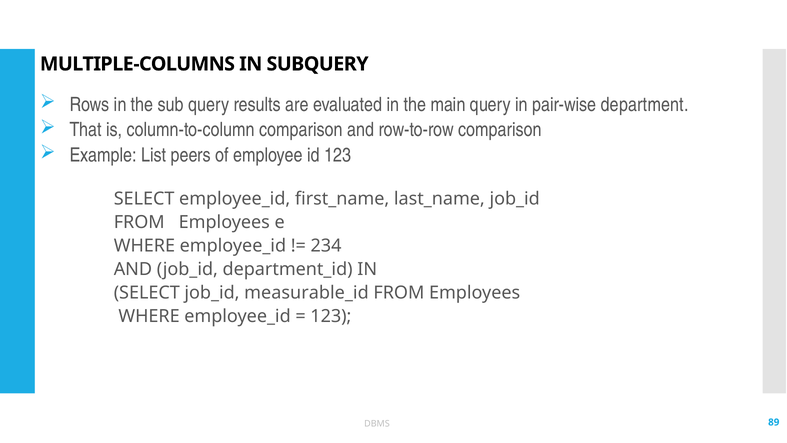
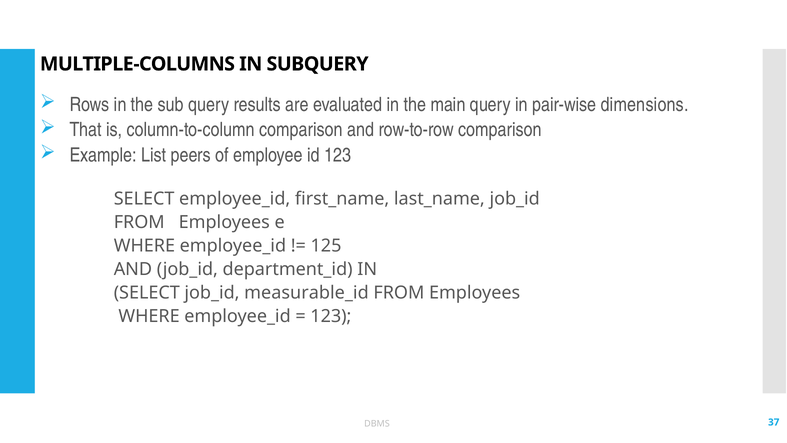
department: department -> dimensions
234: 234 -> 125
89: 89 -> 37
